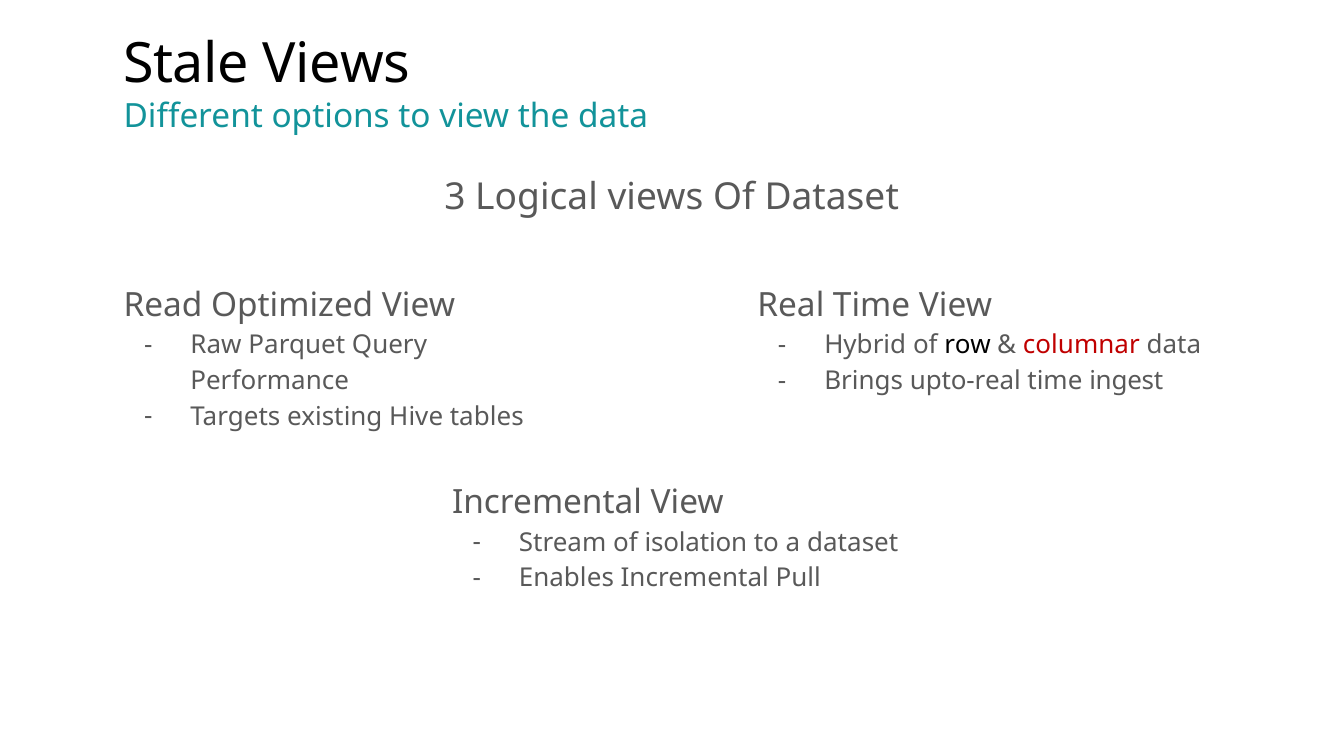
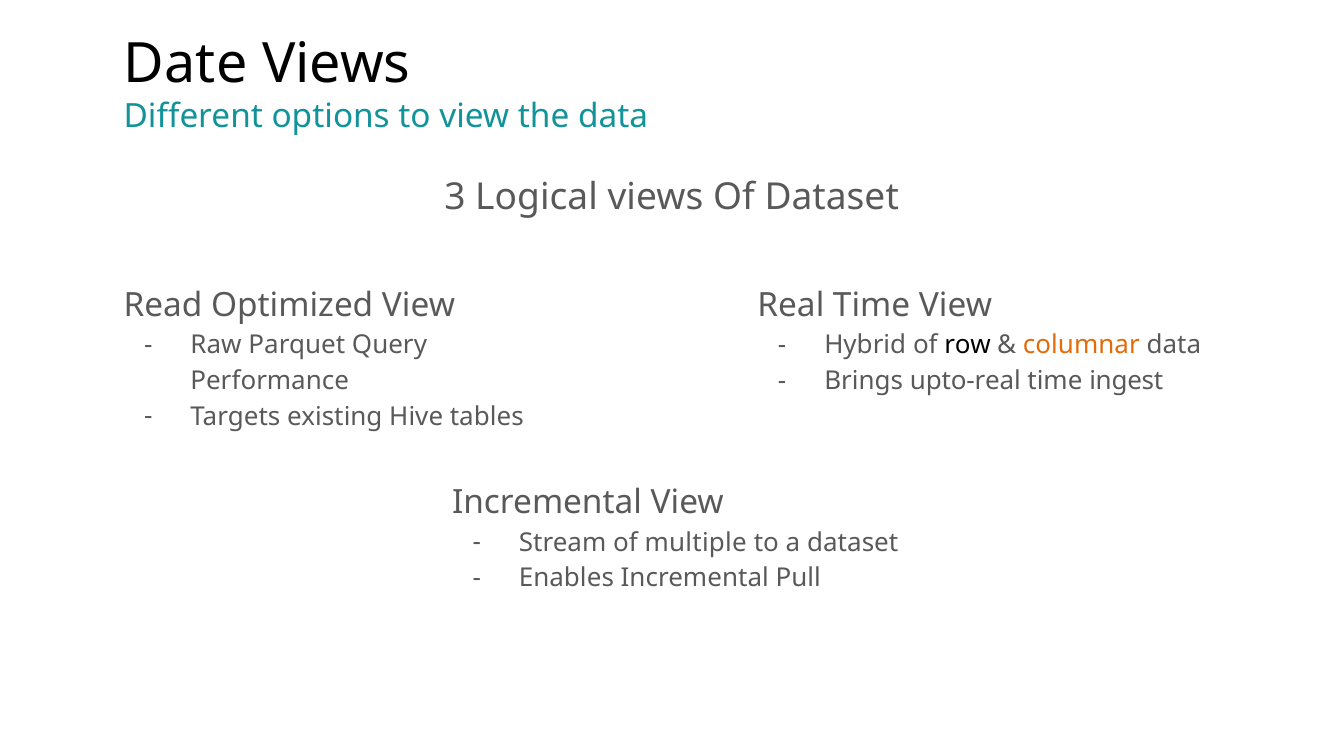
Stale: Stale -> Date
columnar colour: red -> orange
isolation: isolation -> multiple
